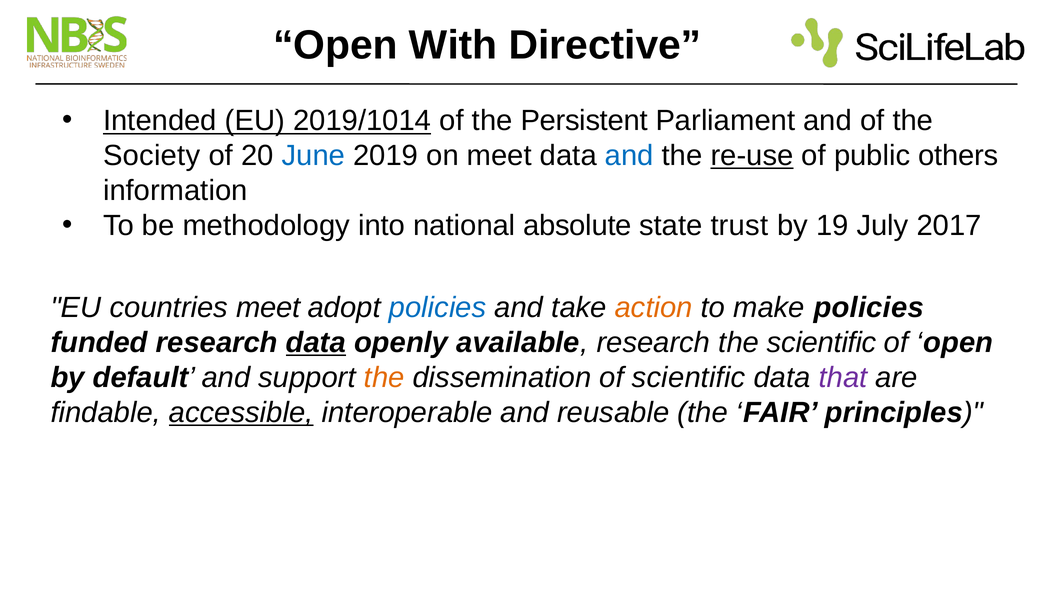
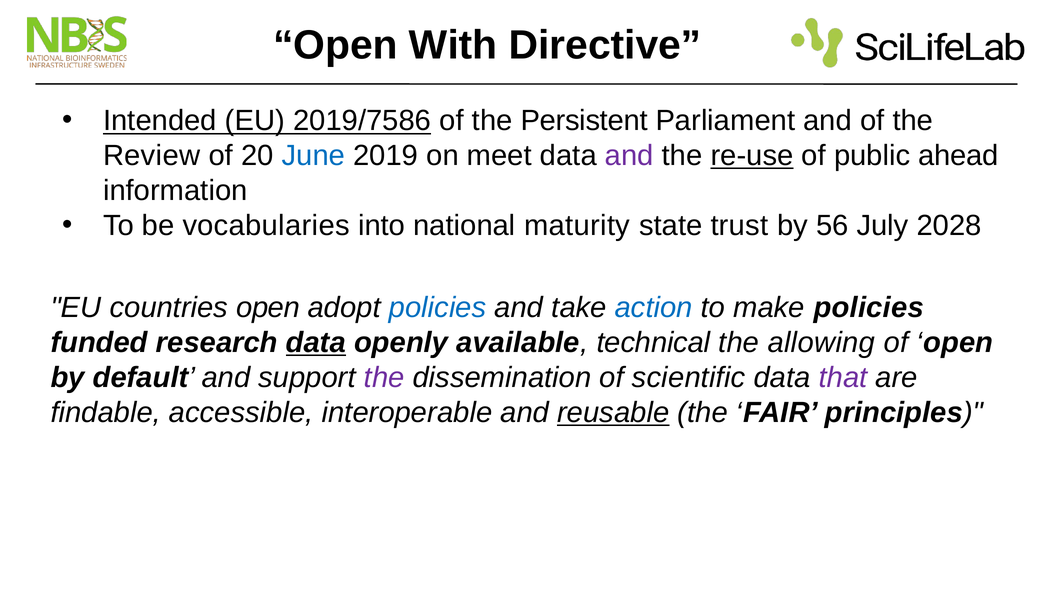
2019/1014: 2019/1014 -> 2019/7586
Society: Society -> Review
and at (629, 156) colour: blue -> purple
others: others -> ahead
methodology: methodology -> vocabularies
absolute: absolute -> maturity
19: 19 -> 56
2017: 2017 -> 2028
countries meet: meet -> open
action colour: orange -> blue
available research: research -> technical
the scientific: scientific -> allowing
the at (384, 378) colour: orange -> purple
accessible underline: present -> none
reusable underline: none -> present
